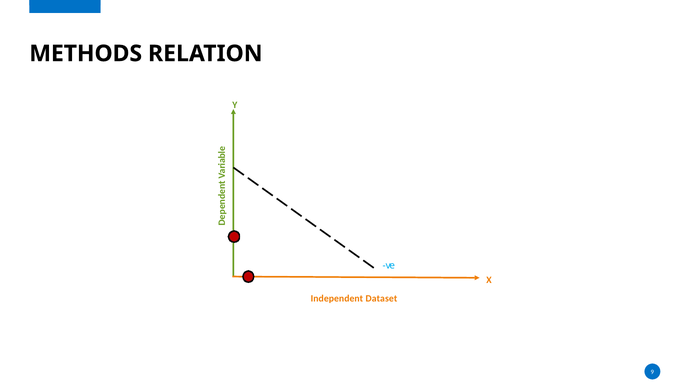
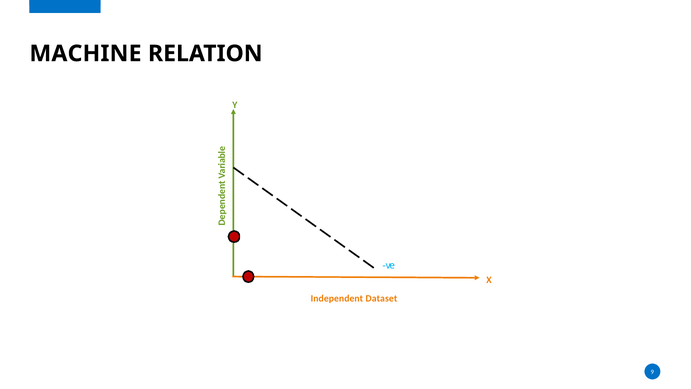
METHODS: METHODS -> MACHINE
